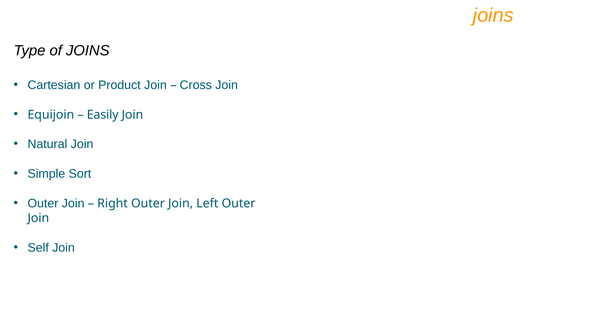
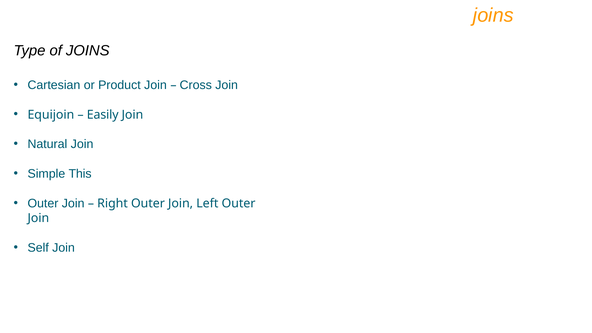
Sort: Sort -> This
